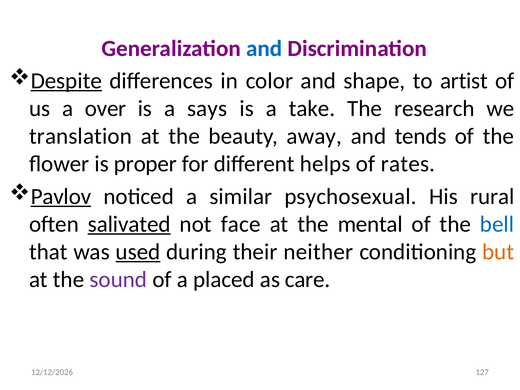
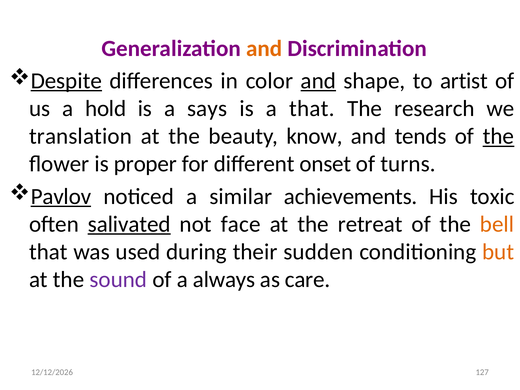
and at (264, 48) colour: blue -> orange
and at (318, 81) underline: none -> present
over: over -> hold
a take: take -> that
away: away -> know
the at (498, 136) underline: none -> present
helps: helps -> onset
rates: rates -> turns
psychosexual: psychosexual -> achievements
rural: rural -> toxic
mental: mental -> retreat
bell colour: blue -> orange
used underline: present -> none
neither: neither -> sudden
placed: placed -> always
